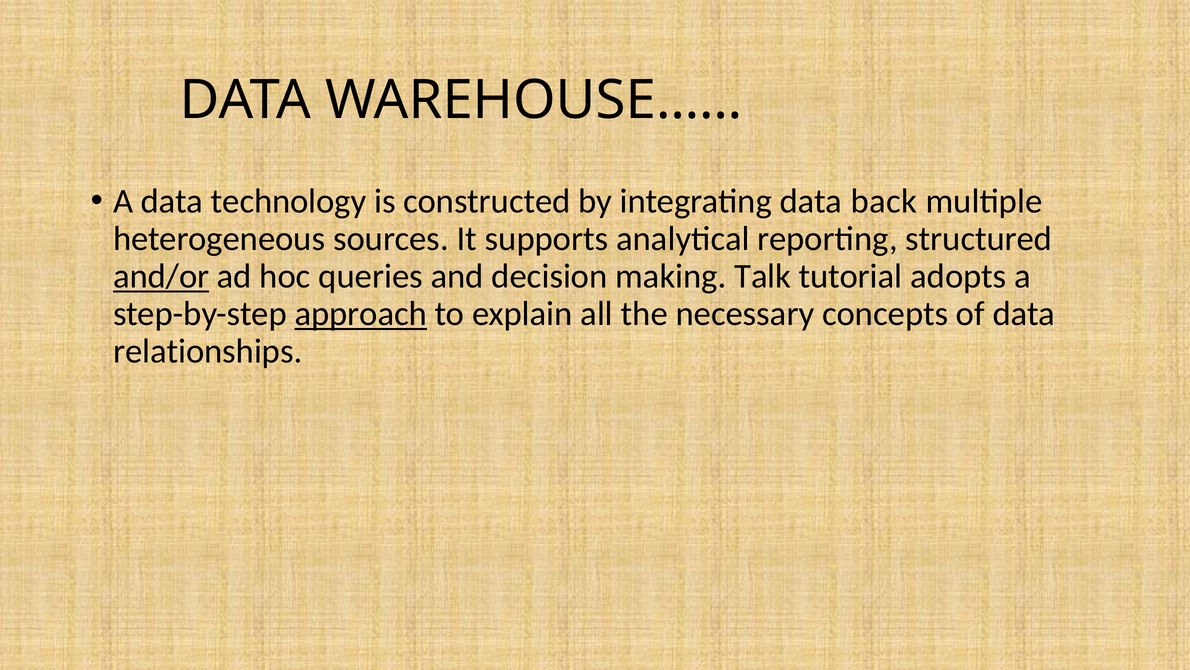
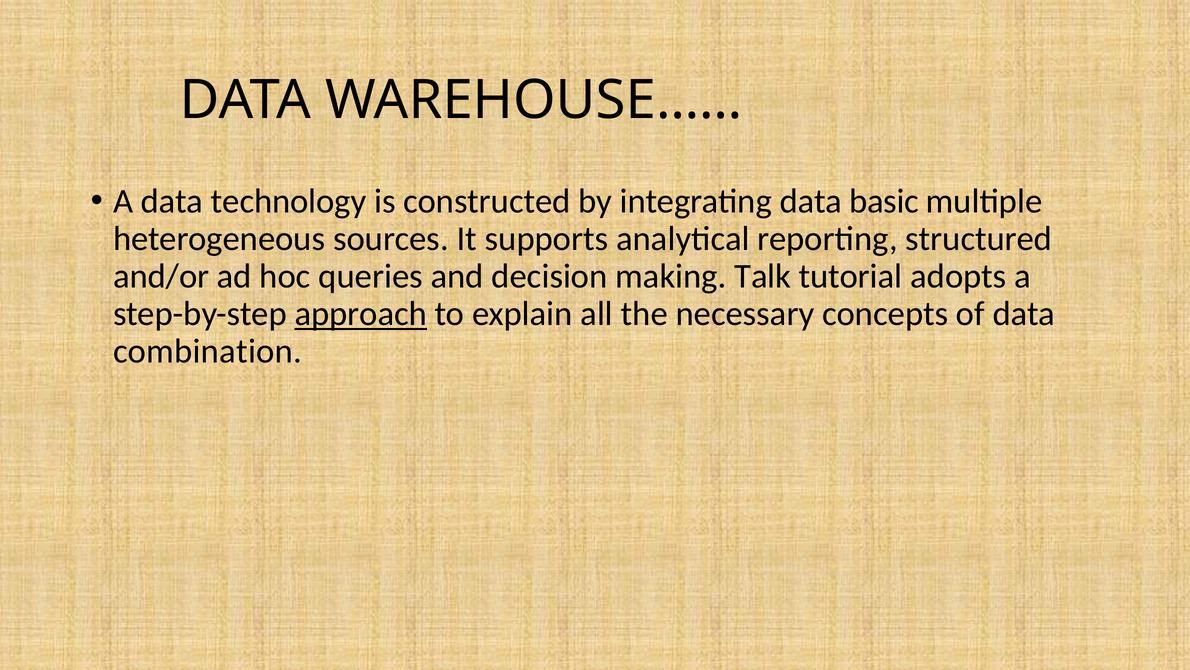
back: back -> basic
and/or underline: present -> none
relationships: relationships -> combination
